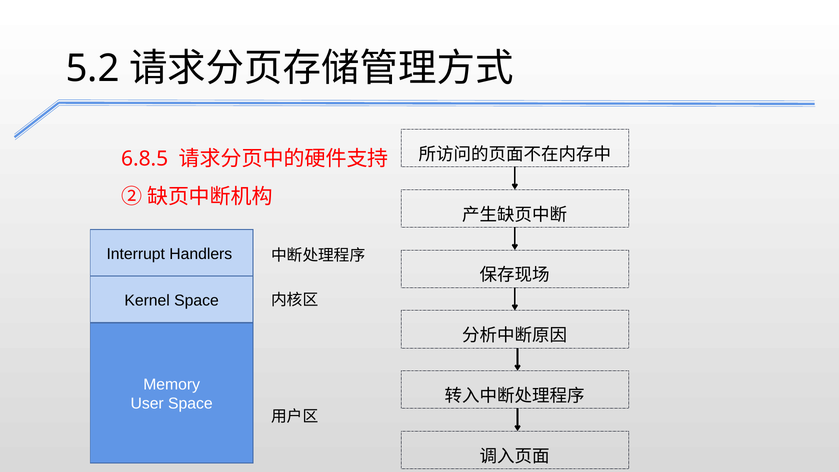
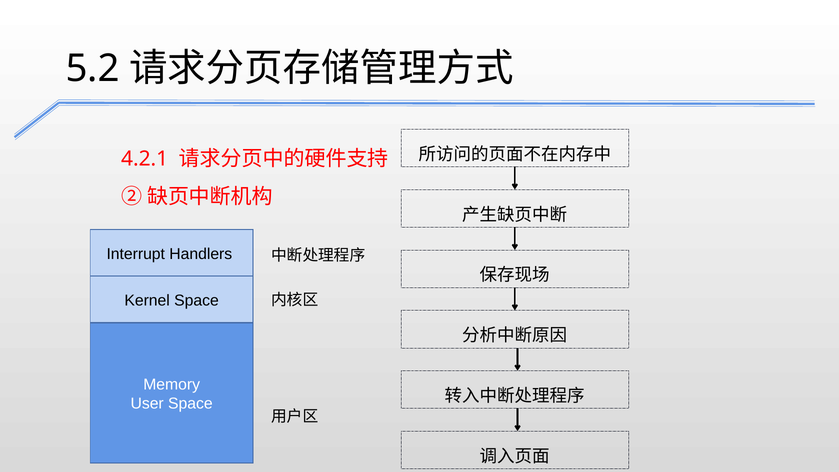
6.8.5: 6.8.5 -> 4.2.1
